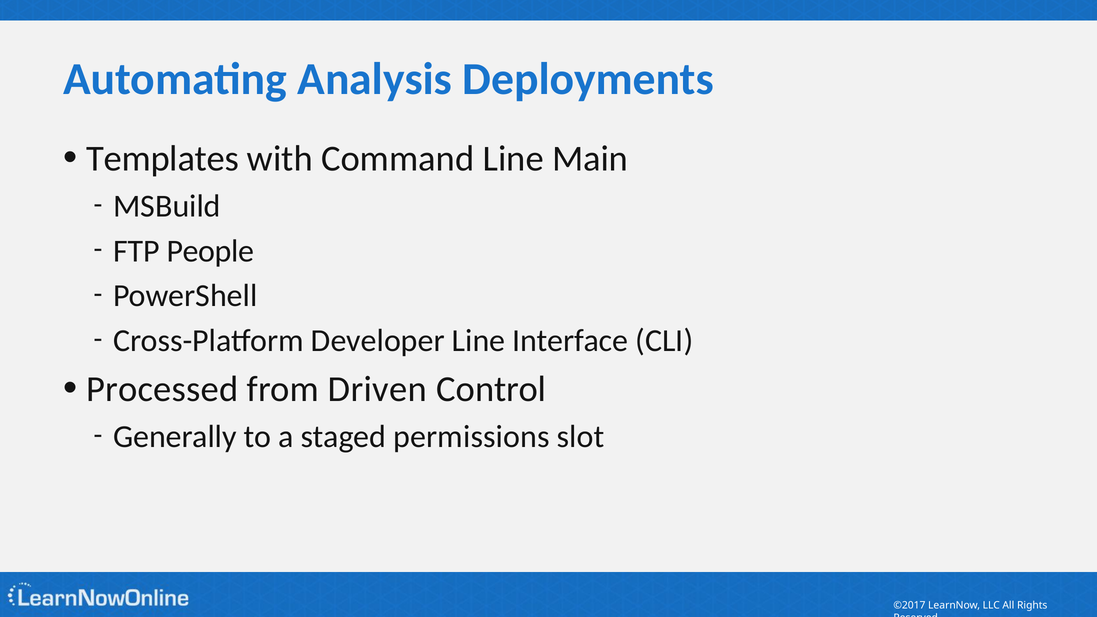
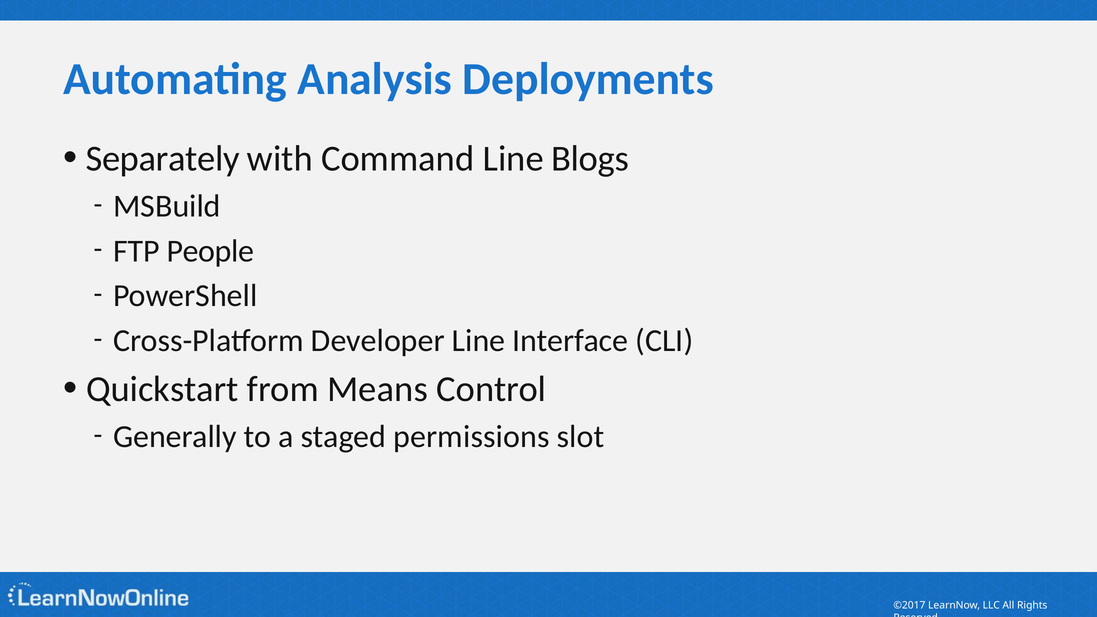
Templates: Templates -> Separately
Main: Main -> Blogs
Processed: Processed -> Quickstart
Driven: Driven -> Means
